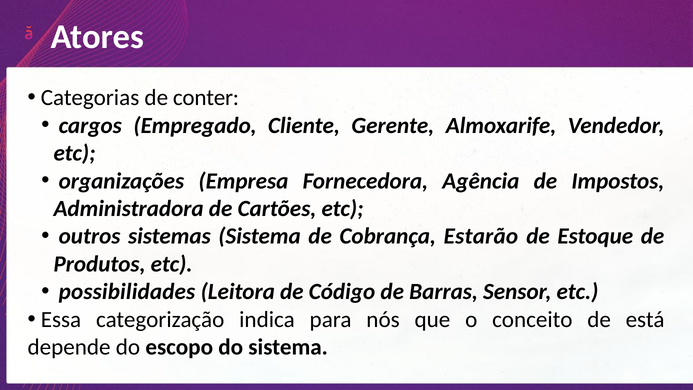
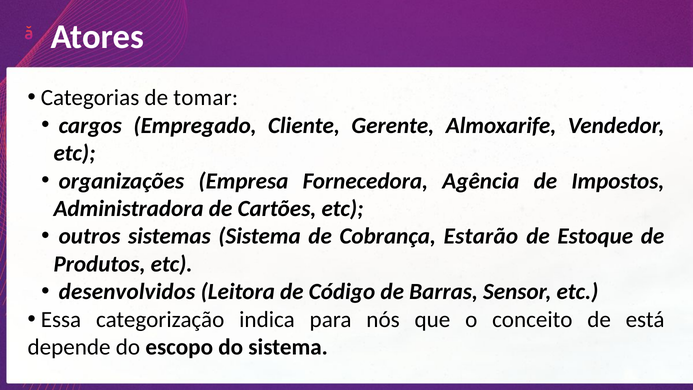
conter: conter -> tomar
possibilidades: possibilidades -> desenvolvidos
